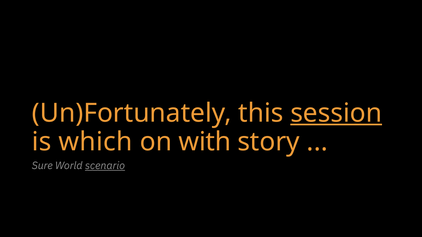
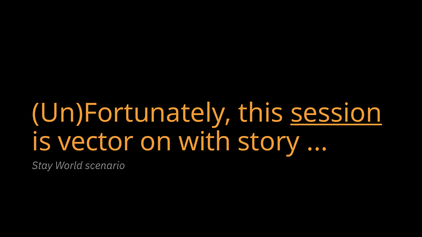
which: which -> vector
Sure: Sure -> Stay
scenario underline: present -> none
